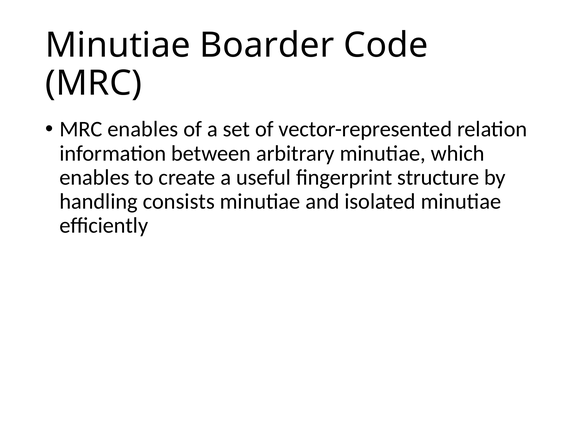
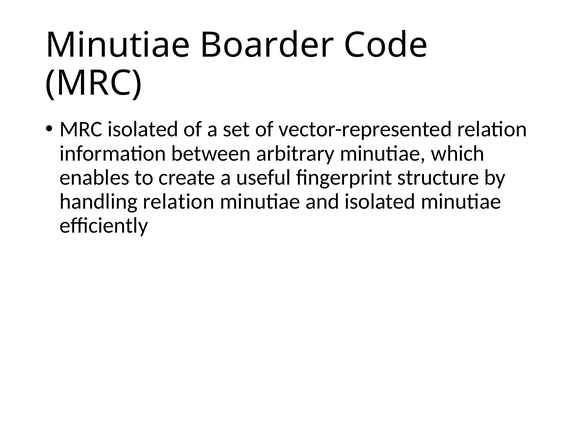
MRC enables: enables -> isolated
handling consists: consists -> relation
